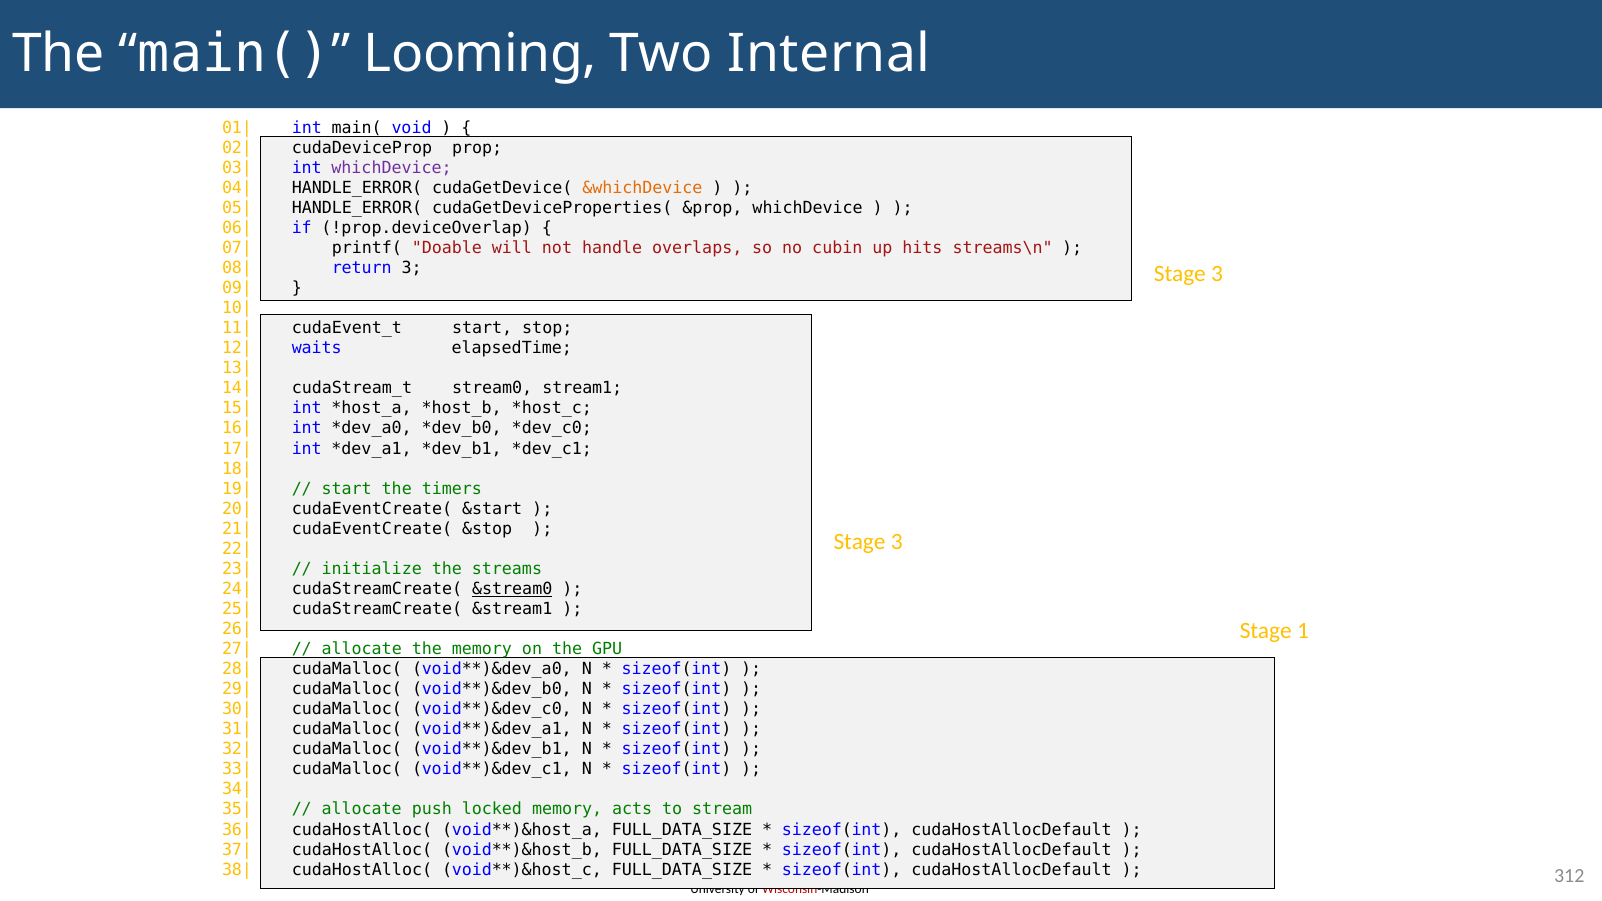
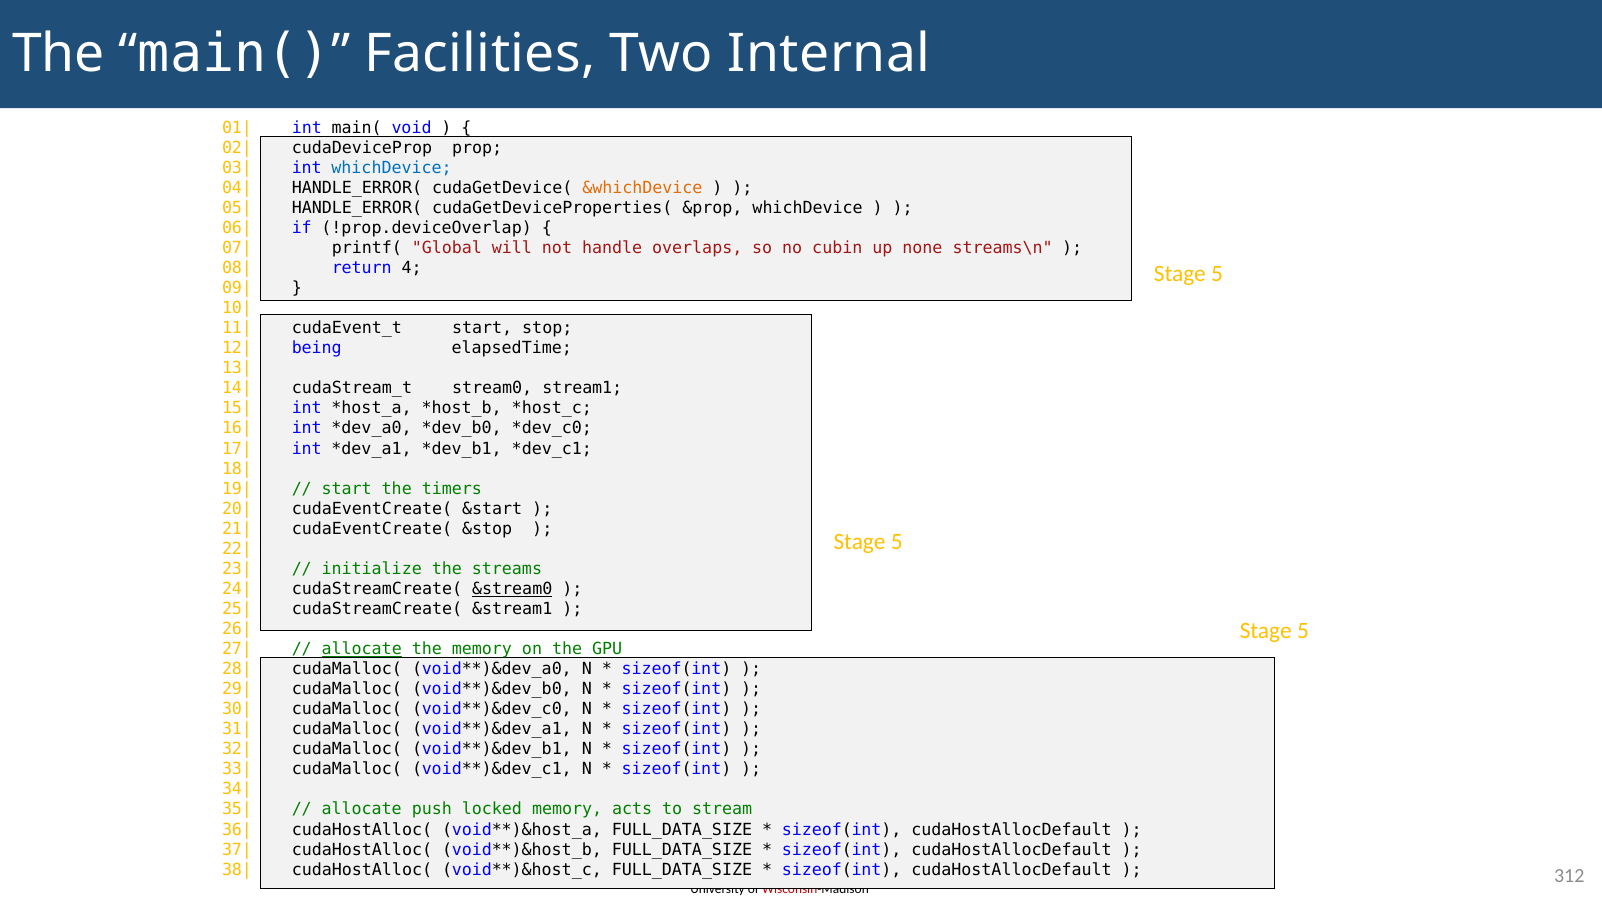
Looming: Looming -> Facilities
whichDevice at (392, 168) colour: purple -> blue
Doable: Doable -> Global
hits: hits -> none
return 3: 3 -> 4
3 at (1217, 274): 3 -> 5
waits: waits -> being
3 at (897, 542): 3 -> 5
1 at (1303, 631): 1 -> 5
allocate at (362, 649) underline: none -> present
